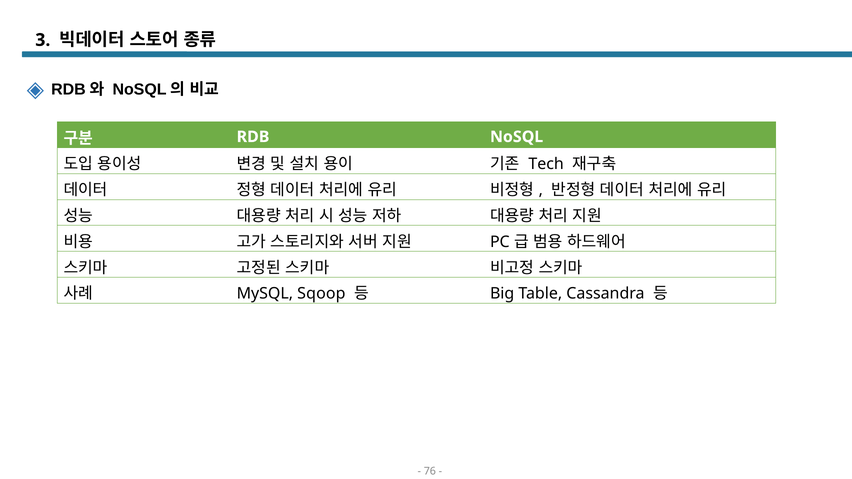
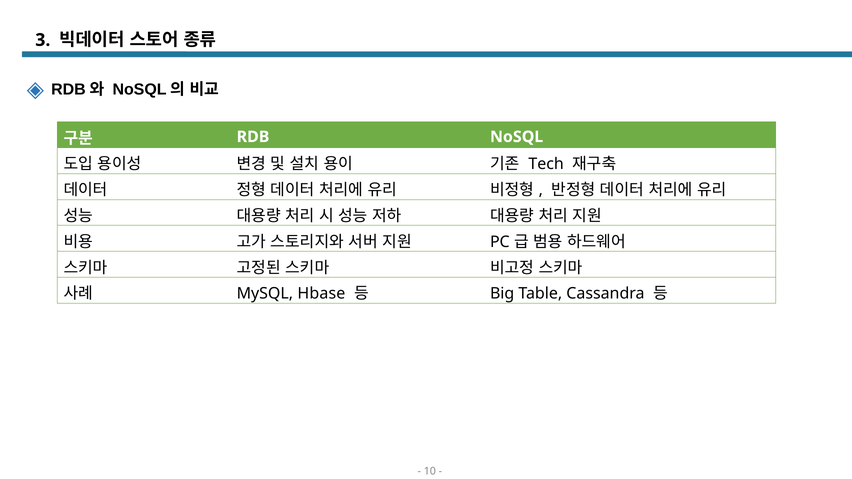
Sqoop: Sqoop -> Hbase
76: 76 -> 10
